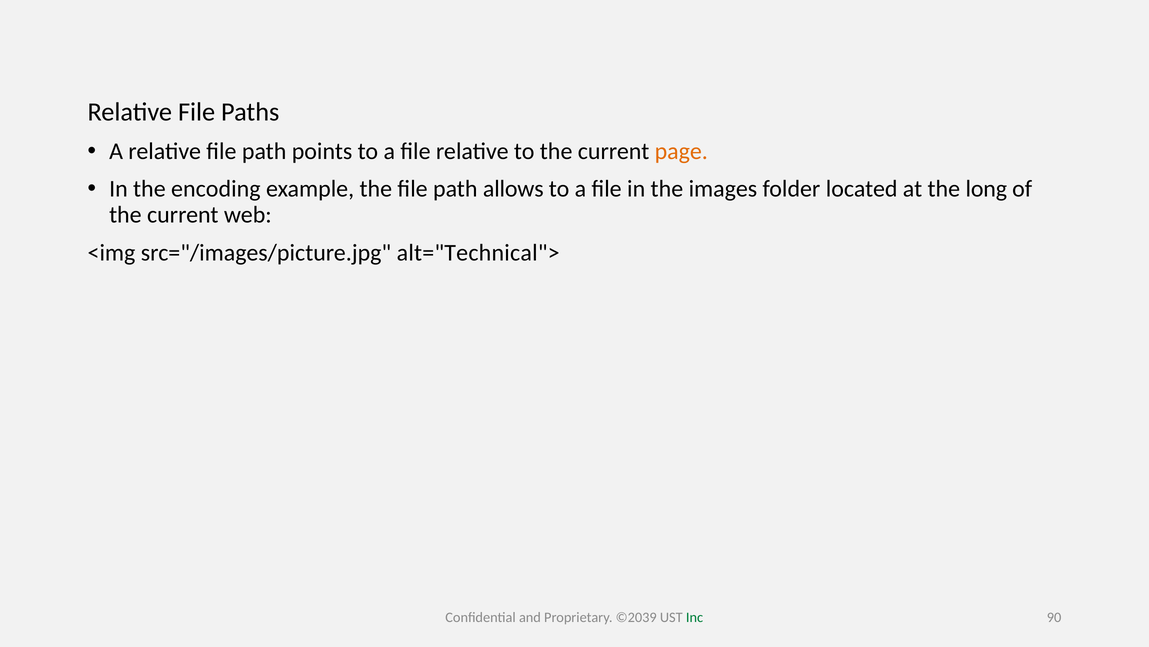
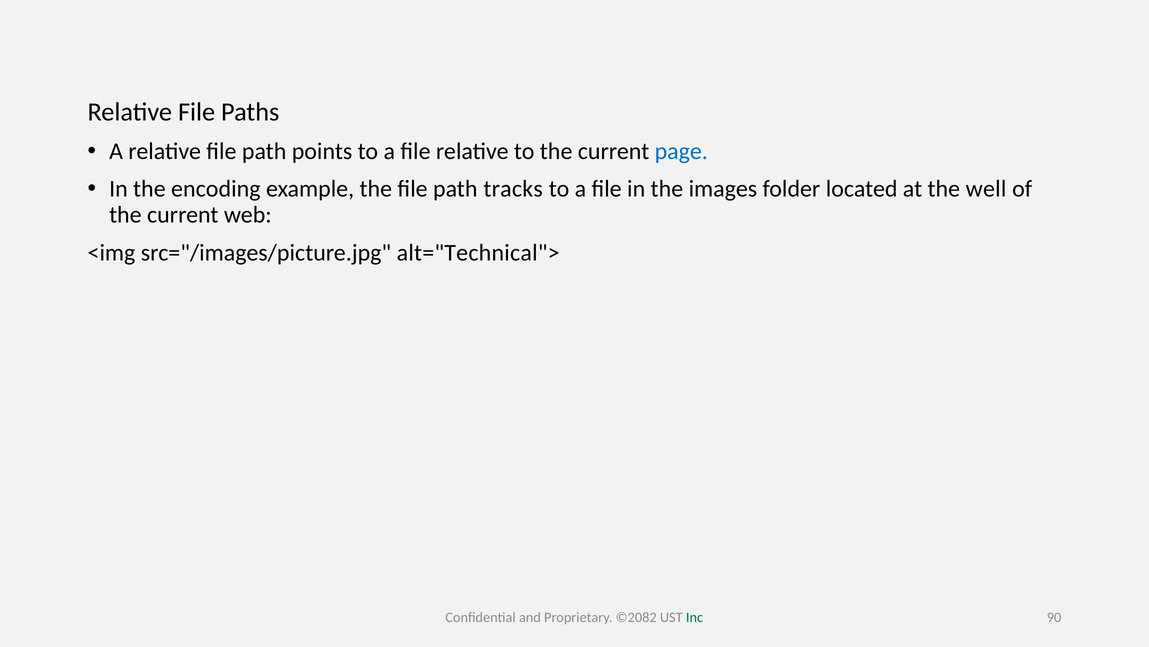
page colour: orange -> blue
allows: allows -> tracks
long: long -> well
©2039: ©2039 -> ©2082
